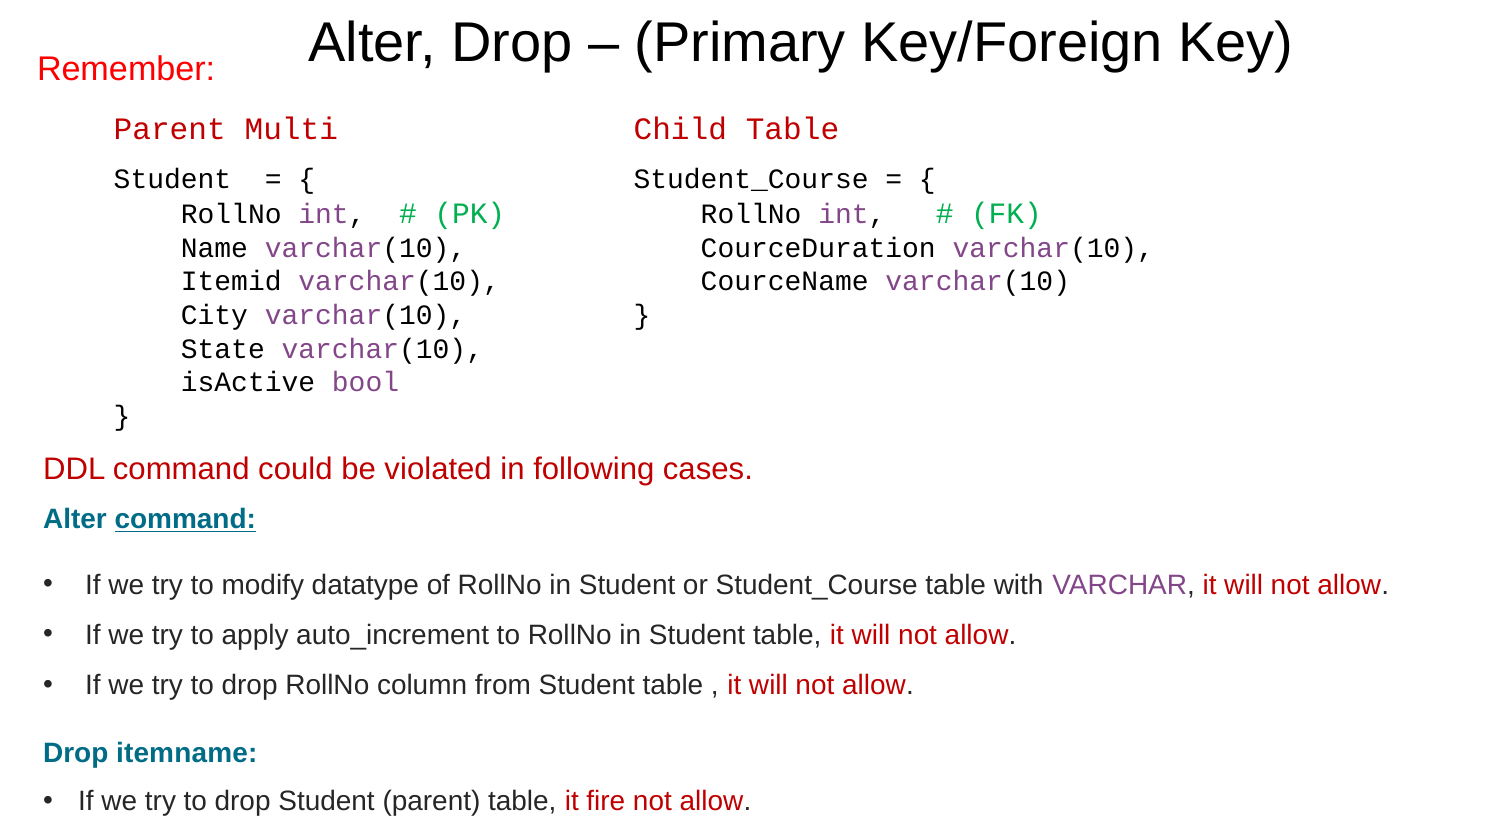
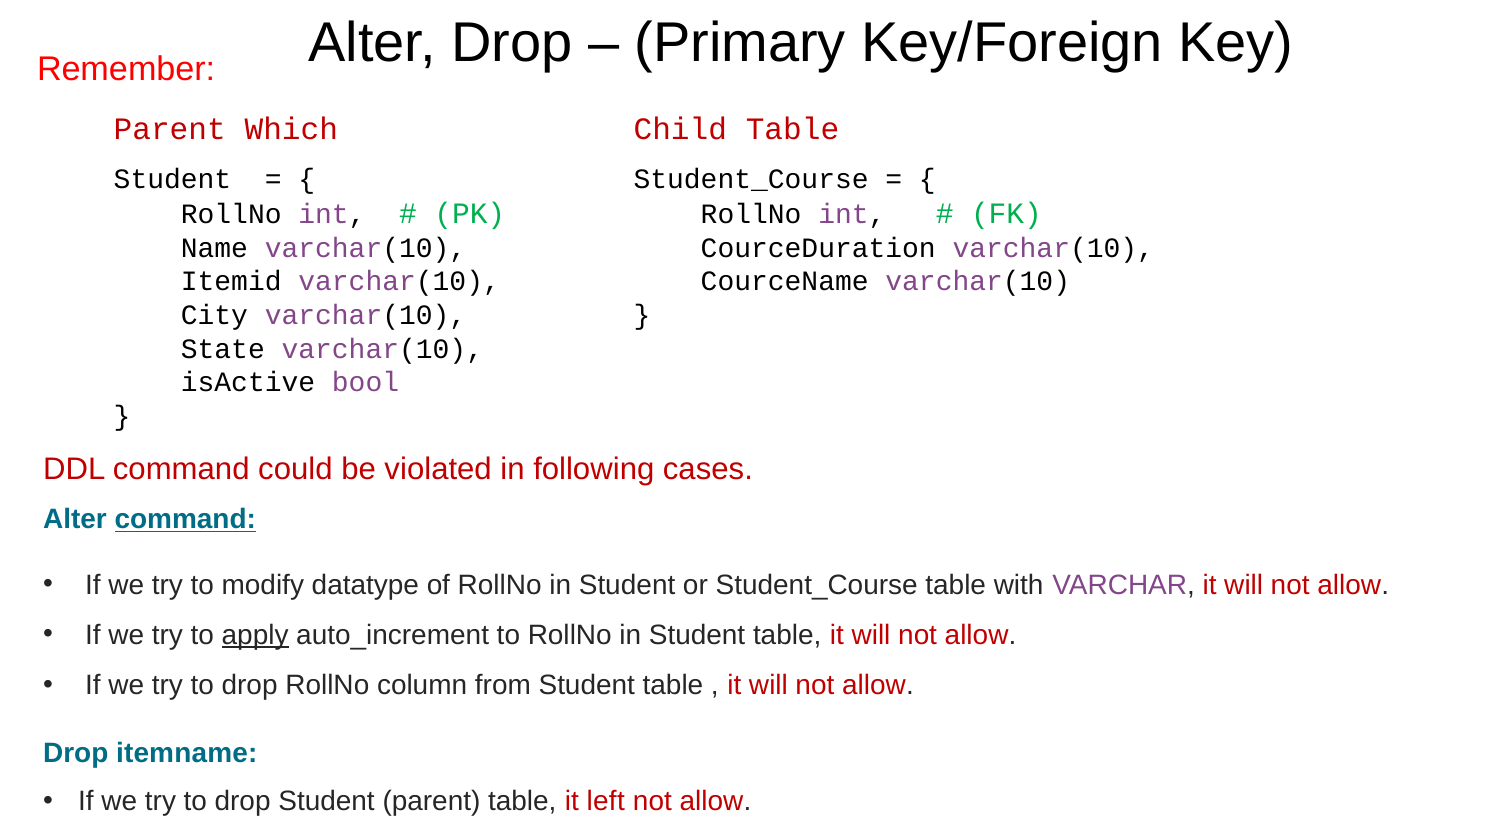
Multi: Multi -> Which
apply underline: none -> present
fire: fire -> left
